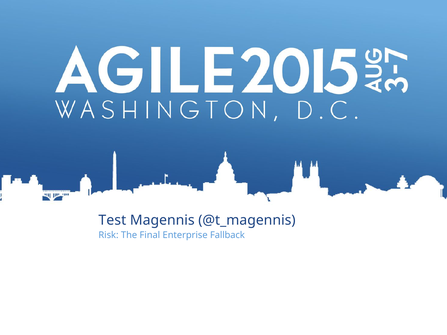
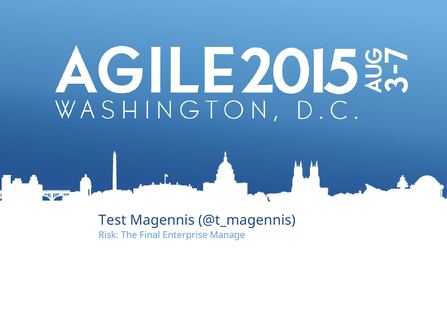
Fallback: Fallback -> Manage
